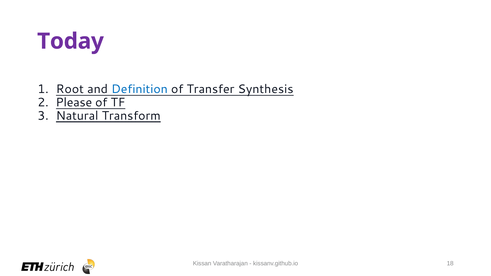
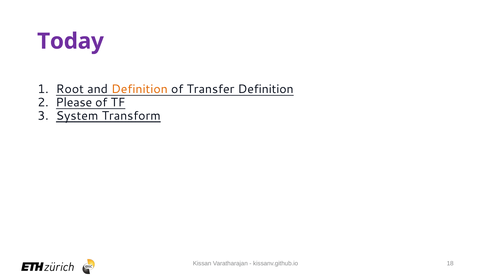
Definition at (139, 89) colour: blue -> orange
Transfer Synthesis: Synthesis -> Definition
Natural: Natural -> System
